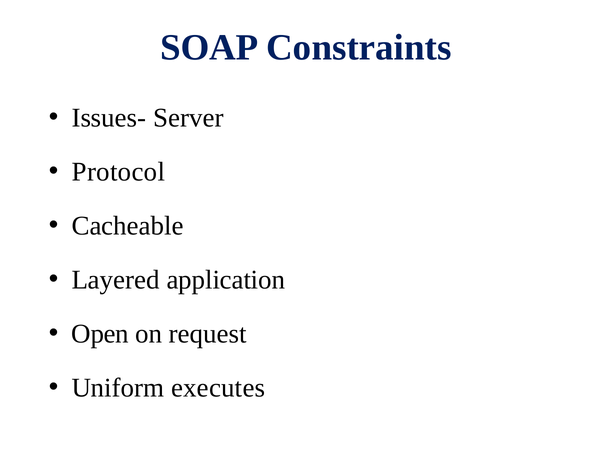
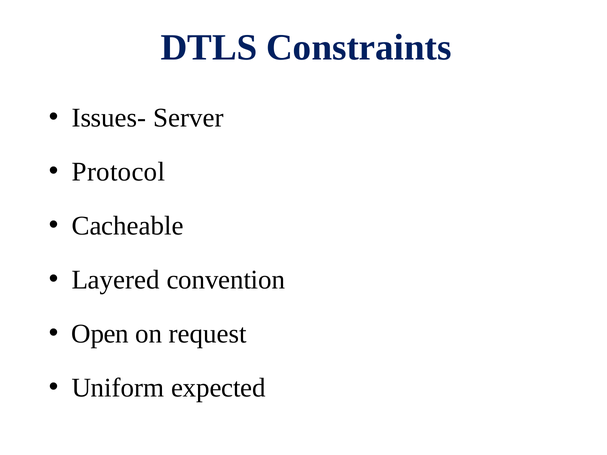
SOAP: SOAP -> DTLS
application: application -> convention
executes: executes -> expected
